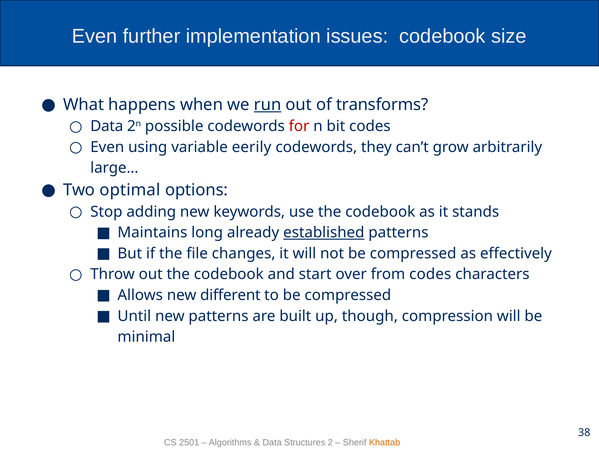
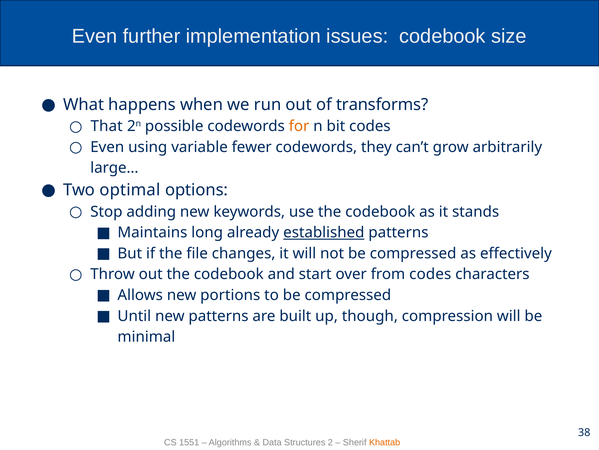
run underline: present -> none
Data at (107, 126): Data -> That
for colour: red -> orange
eerily: eerily -> fewer
different: different -> portions
2501: 2501 -> 1551
